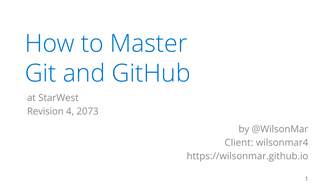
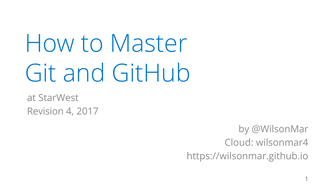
2073: 2073 -> 2017
Client: Client -> Cloud
